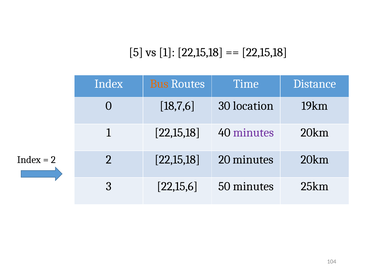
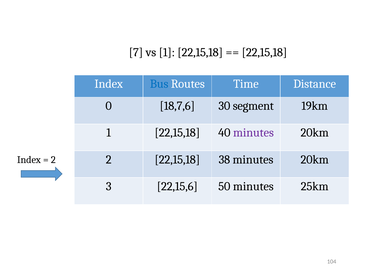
5: 5 -> 7
Bus colour: orange -> blue
location: location -> segment
20: 20 -> 38
